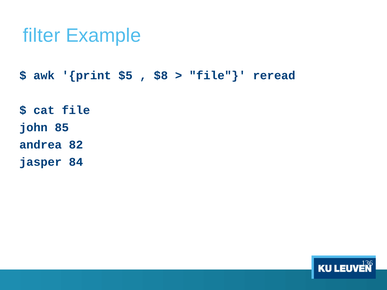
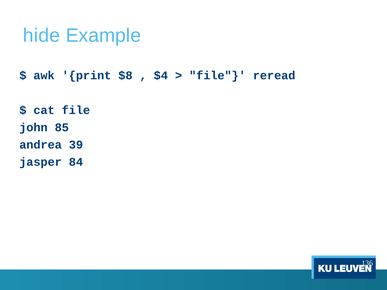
filter: filter -> hide
$5: $5 -> $8
$8: $8 -> $4
82: 82 -> 39
